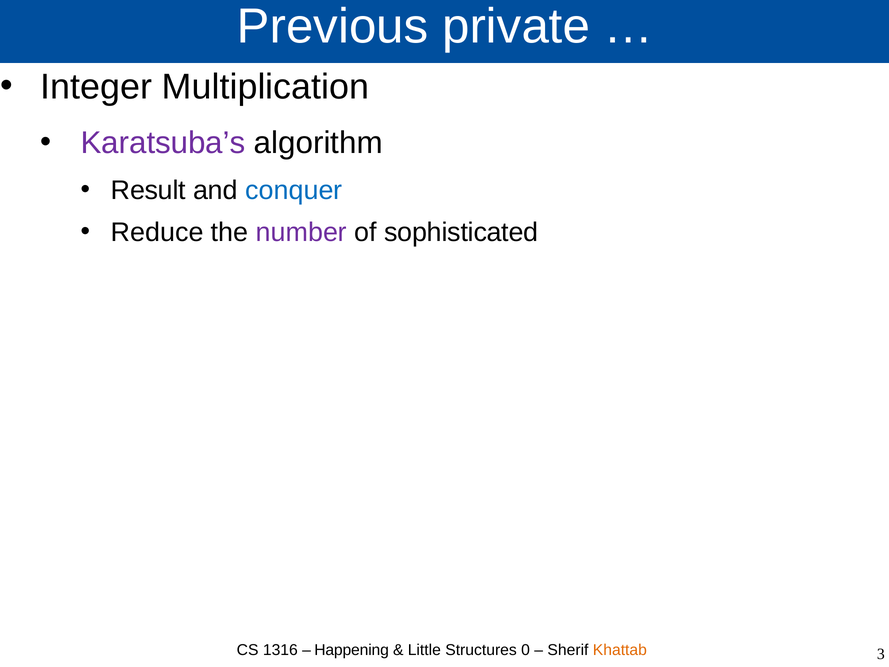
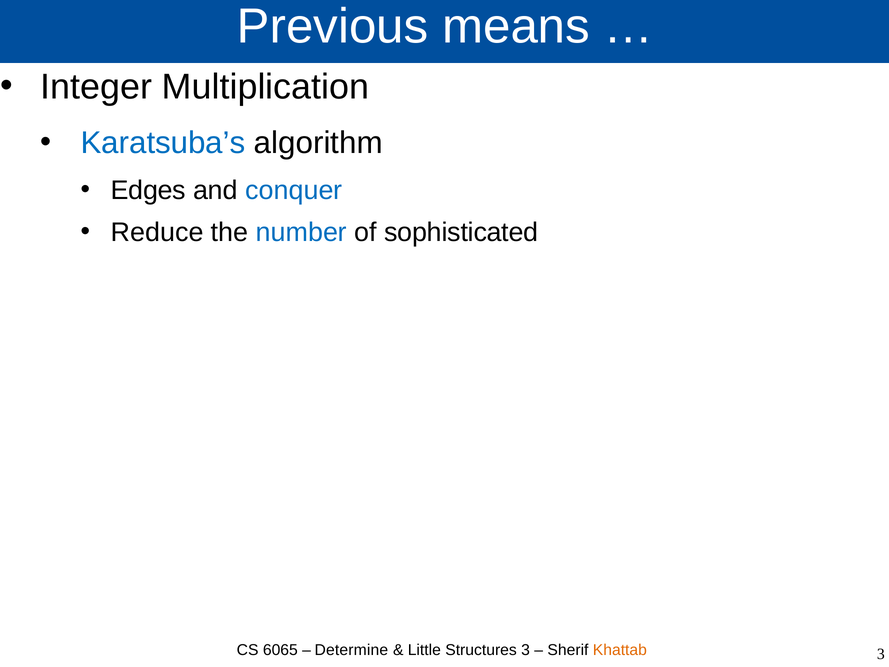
private: private -> means
Karatsuba’s colour: purple -> blue
Result: Result -> Edges
number colour: purple -> blue
1316: 1316 -> 6065
Happening: Happening -> Determine
Structures 0: 0 -> 3
